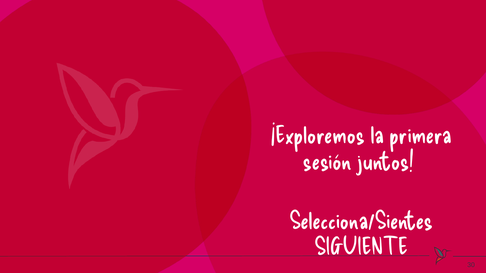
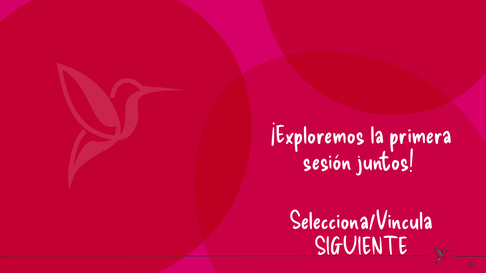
Selecciona/Sientes: Selecciona/Sientes -> Selecciona/Vincula
